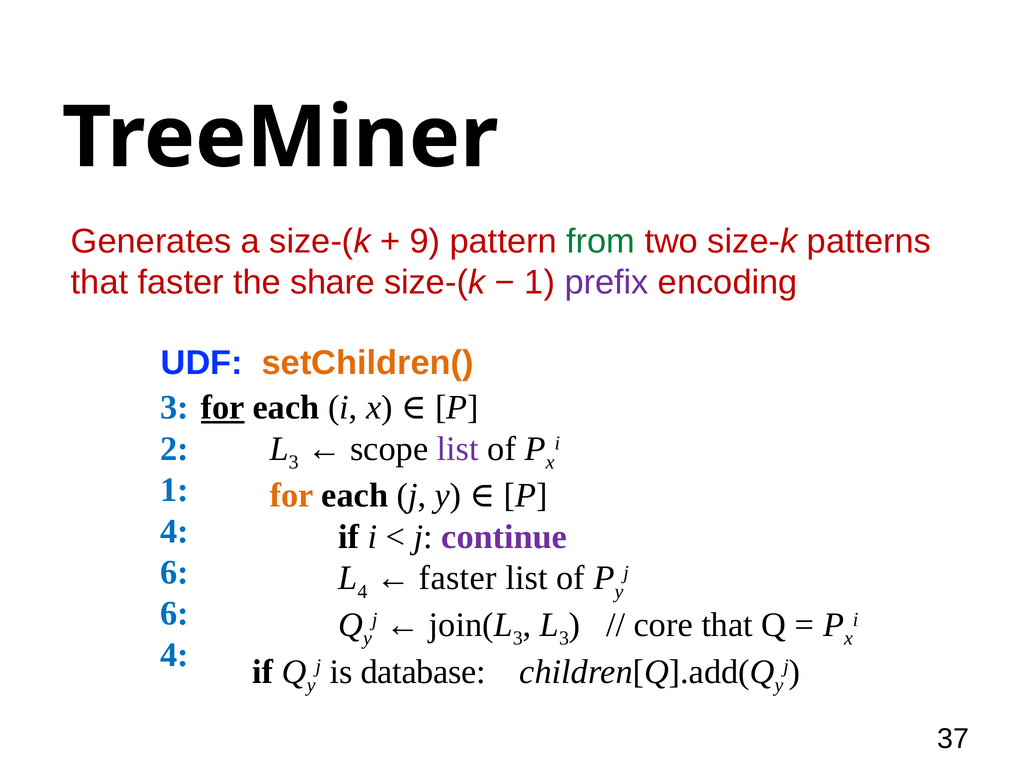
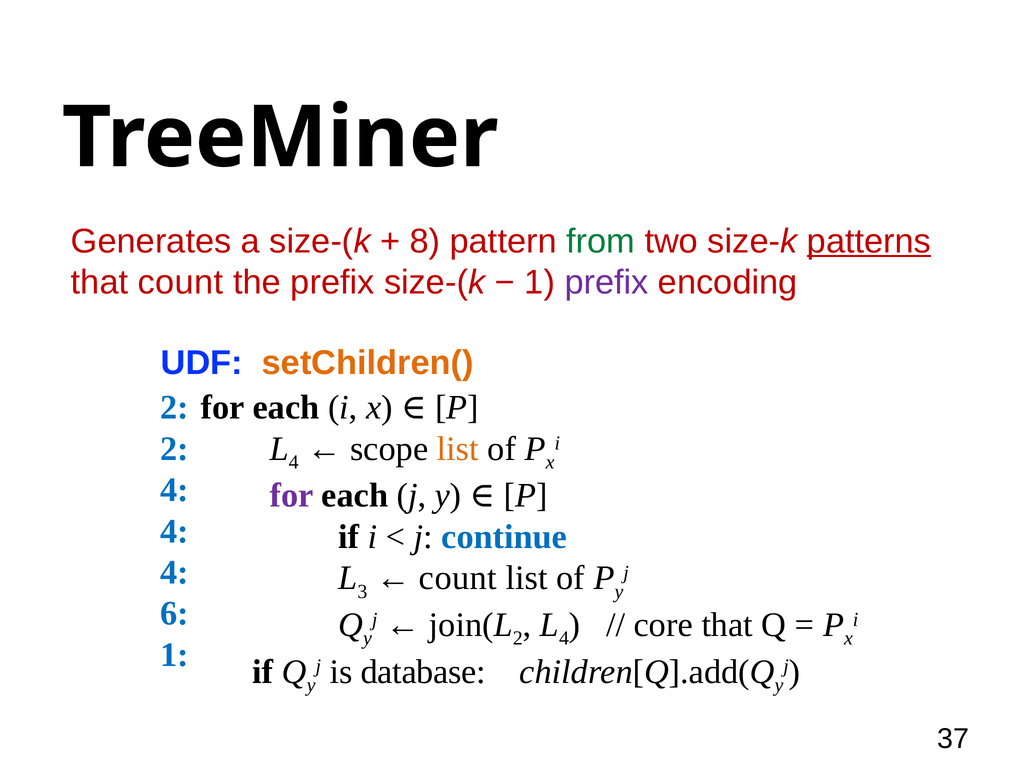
9: 9 -> 8
patterns underline: none -> present
that faster: faster -> count
the share: share -> prefix
3 at (175, 408): 3 -> 2
for at (223, 408) underline: present -> none
3 at (294, 462): 3 -> 4
list at (458, 449) colour: purple -> orange
1 at (175, 490): 1 -> 4
for at (292, 496) colour: orange -> purple
continue colour: purple -> blue
6 at (175, 573): 6 -> 4
4 at (362, 592): 4 -> 3
faster at (458, 578): faster -> count
3 at (518, 639): 3 -> 2
3 at (564, 639): 3 -> 4
4 at (175, 655): 4 -> 1
